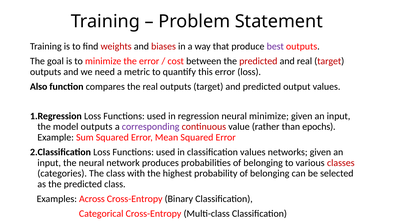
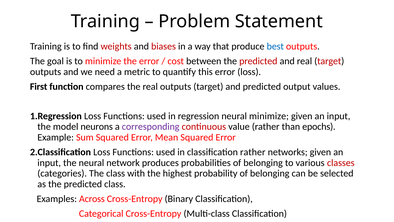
best colour: purple -> blue
Also: Also -> First
model outputs: outputs -> neurons
classification values: values -> rather
